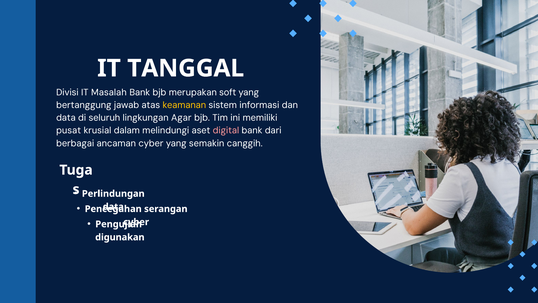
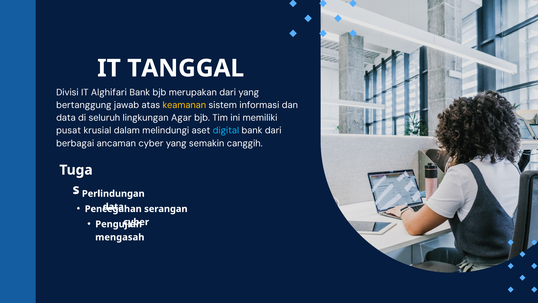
Masalah: Masalah -> Alghifari
merupakan soft: soft -> dari
digital colour: pink -> light blue
digunakan: digunakan -> mengasah
